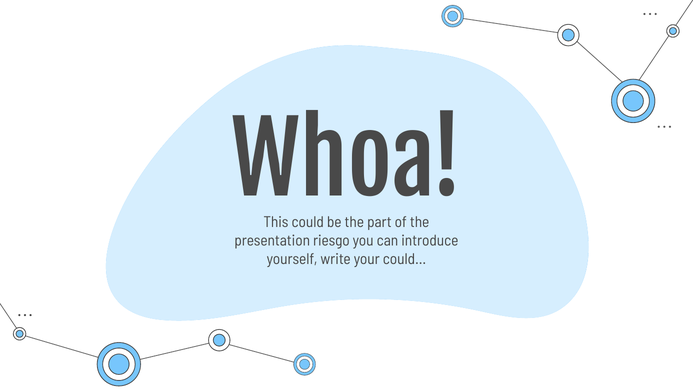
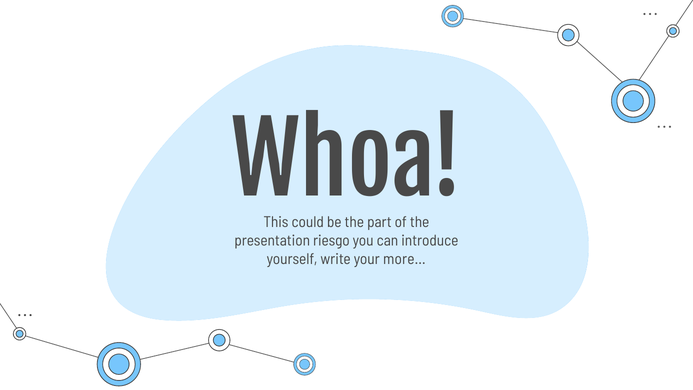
could…: could… -> more…
